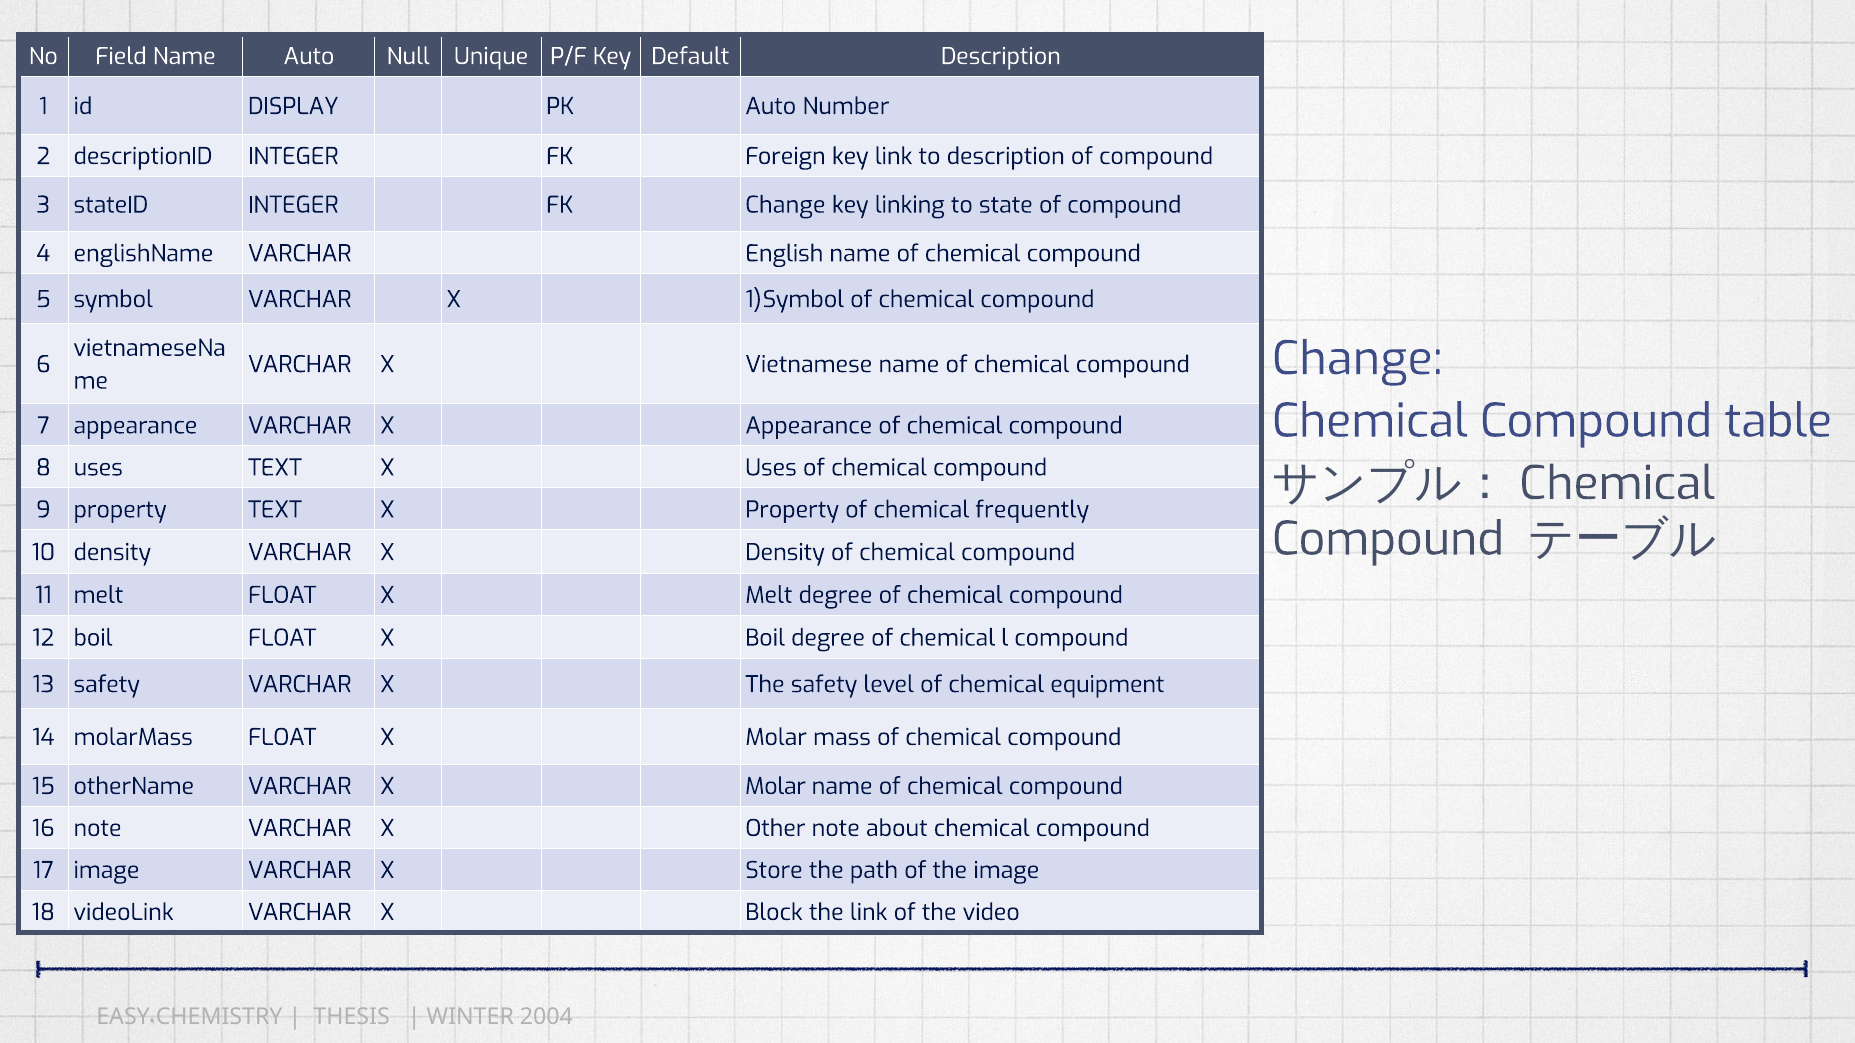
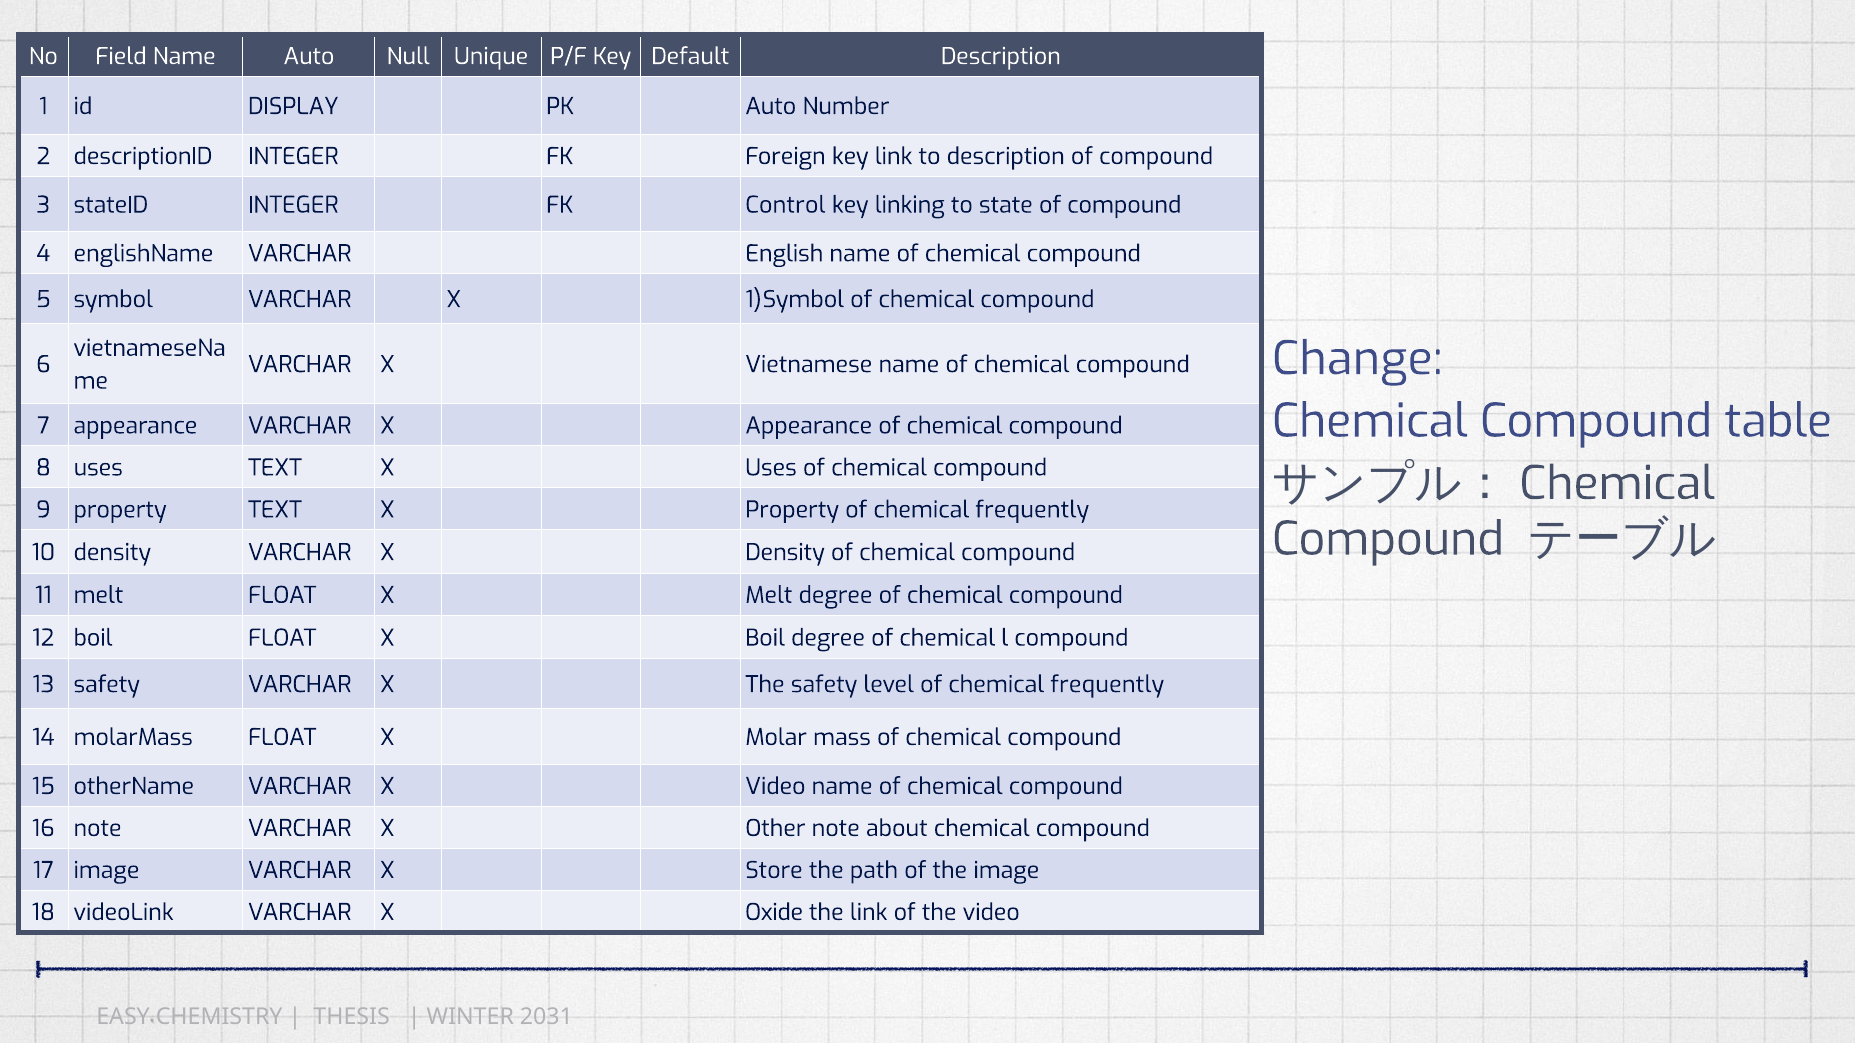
FK Change: Change -> Control
level of chemical equipment: equipment -> frequently
VARCHAR X Molar: Molar -> Video
Block: Block -> Oxide
2004: 2004 -> 2031
